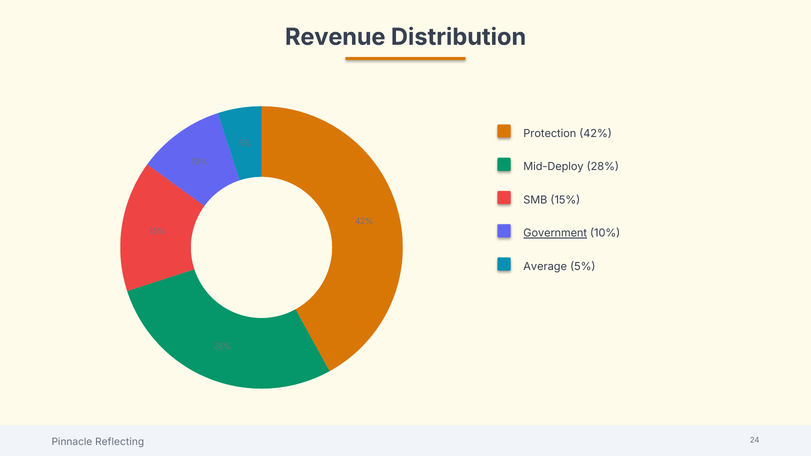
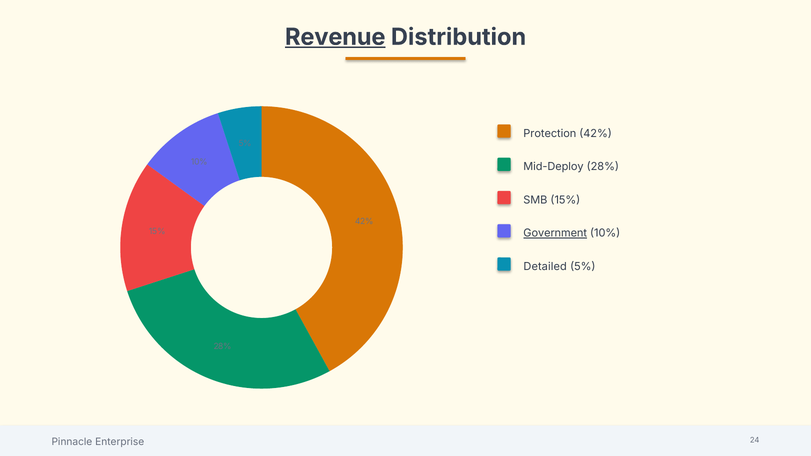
Revenue underline: none -> present
Average: Average -> Detailed
Reflecting: Reflecting -> Enterprise
